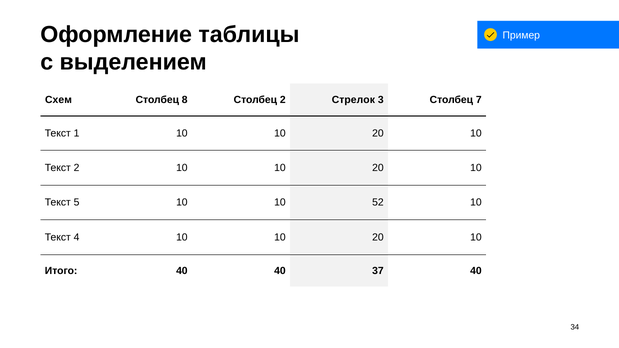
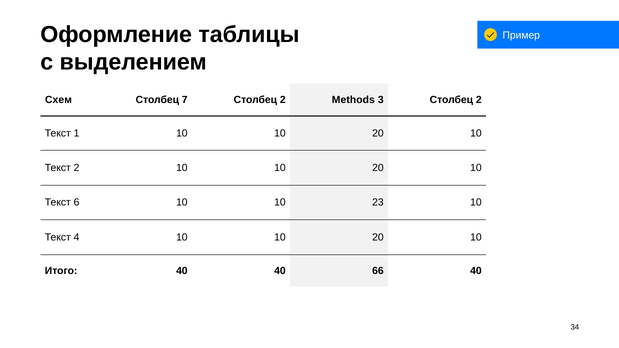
8: 8 -> 7
Стрелок: Стрелок -> Methods
3 Столбец 7: 7 -> 2
5: 5 -> 6
52: 52 -> 23
37: 37 -> 66
